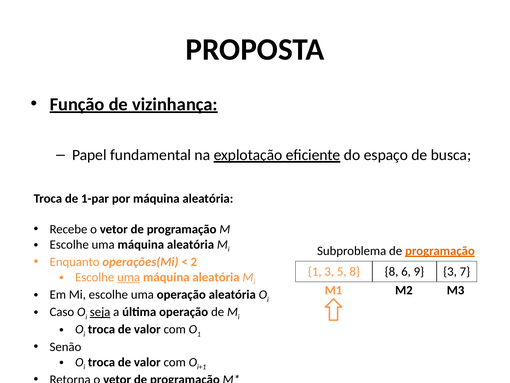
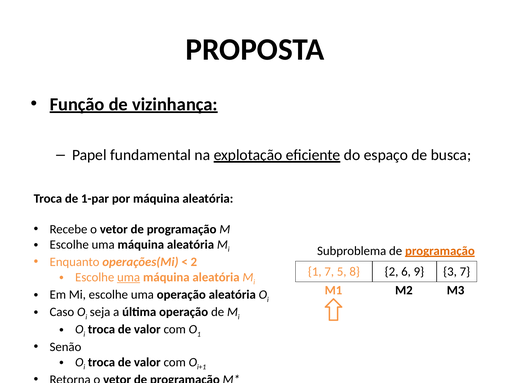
1 3: 3 -> 7
8 8: 8 -> 2
seja underline: present -> none
